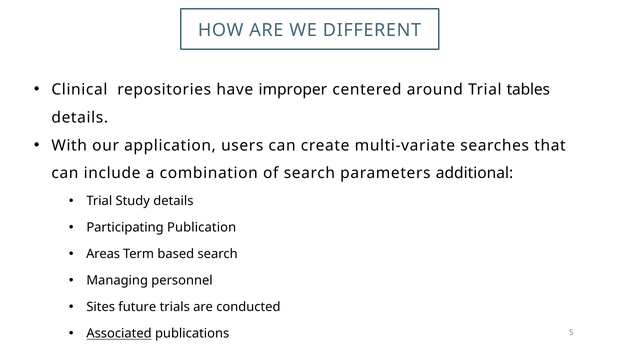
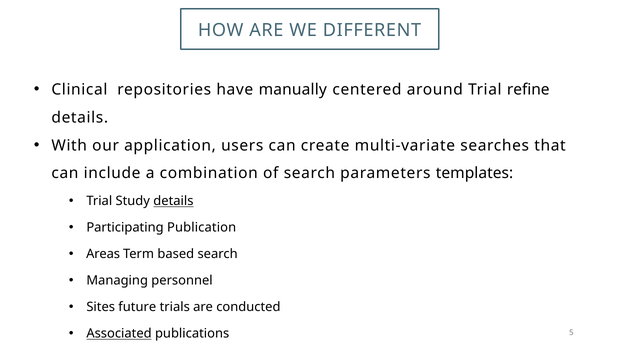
improper: improper -> manually
tables: tables -> refine
additional: additional -> templates
details at (173, 201) underline: none -> present
